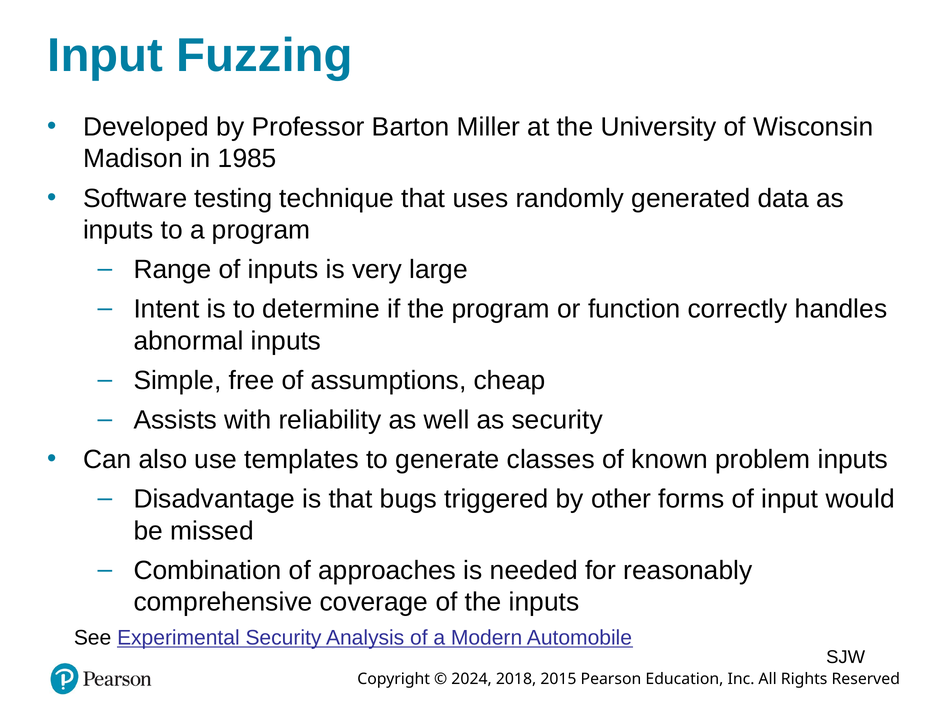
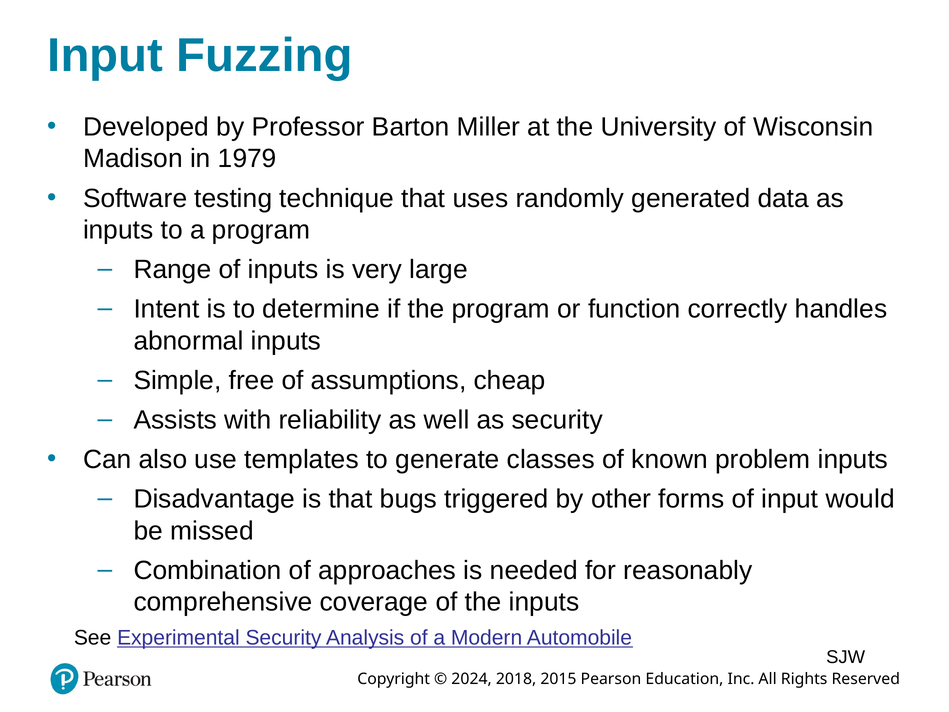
1985: 1985 -> 1979
